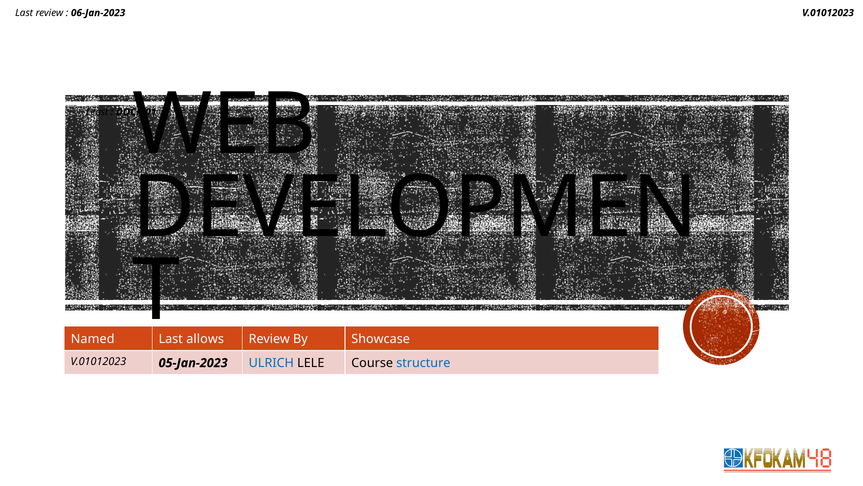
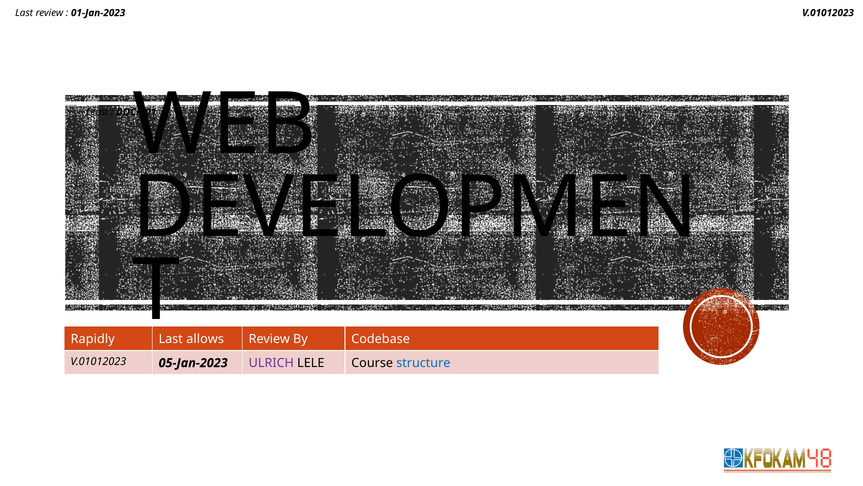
06-Jan-2023: 06-Jan-2023 -> 01-Jan-2023
Named: Named -> Rapidly
Showcase: Showcase -> Codebase
ULRICH colour: blue -> purple
